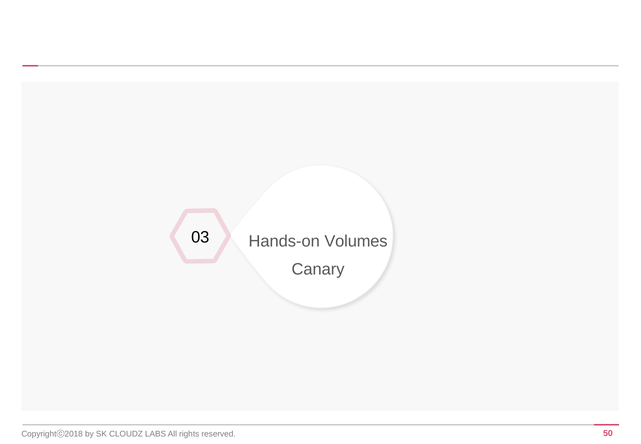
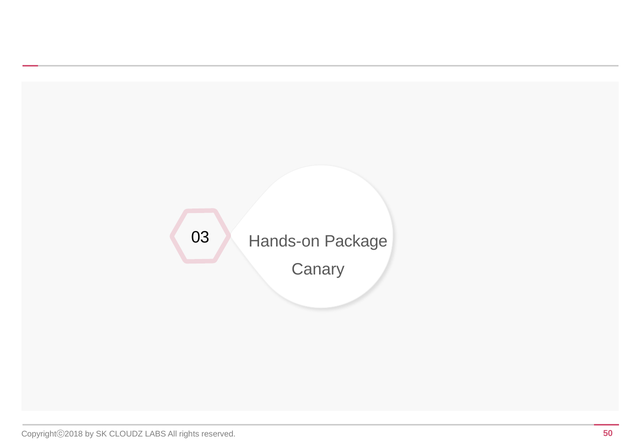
Volumes: Volumes -> Package
